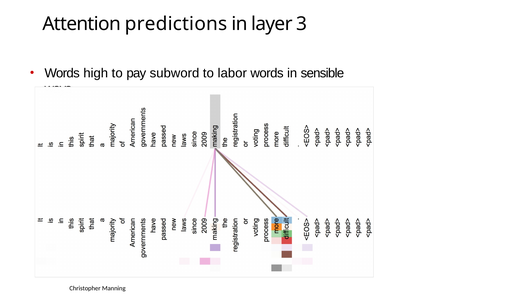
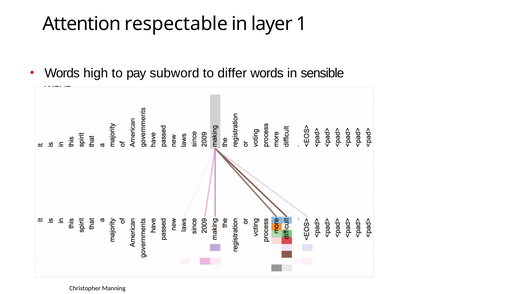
predictions: predictions -> respectable
3: 3 -> 1
labor: labor -> differ
